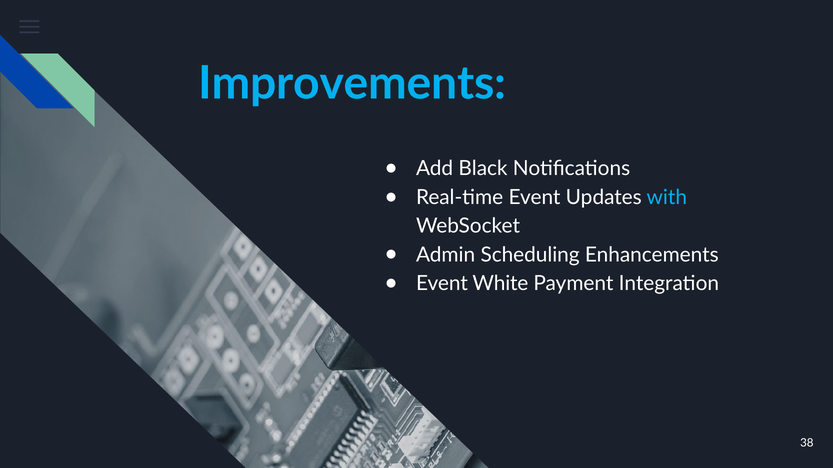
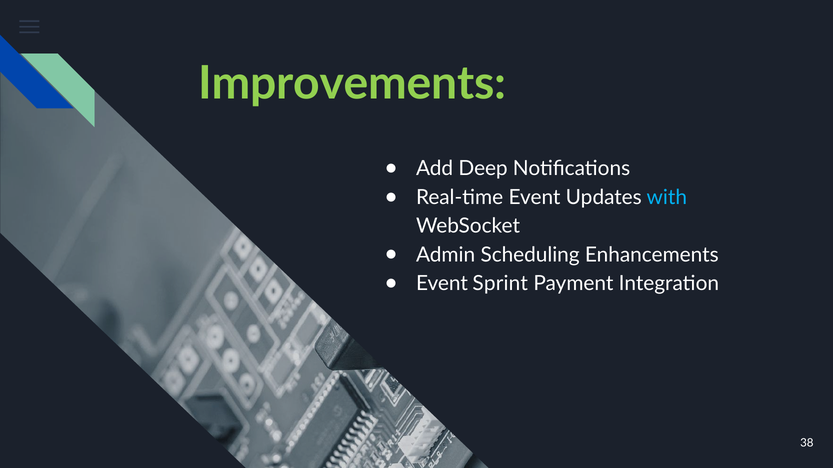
Improvements colour: light blue -> light green
Black: Black -> Deep
White: White -> Sprint
